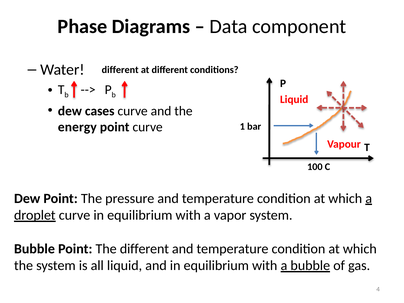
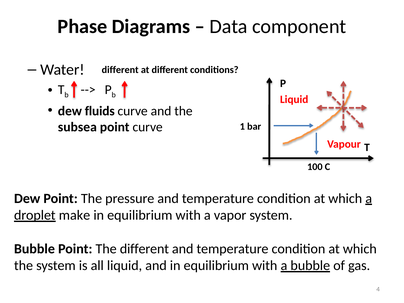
cases: cases -> fluids
energy: energy -> subsea
droplet curve: curve -> make
